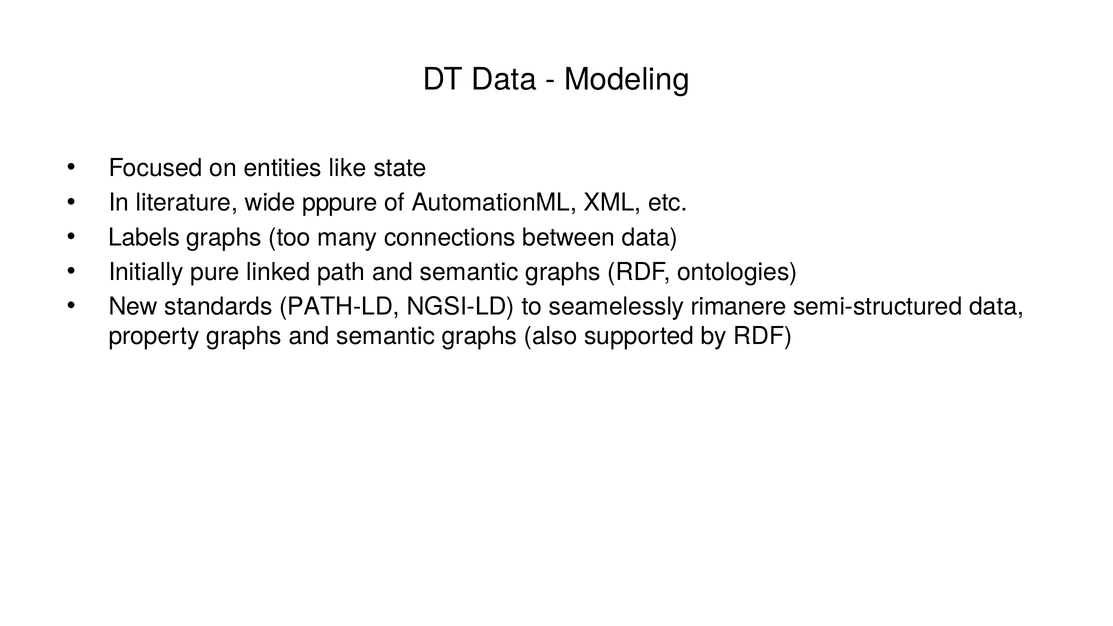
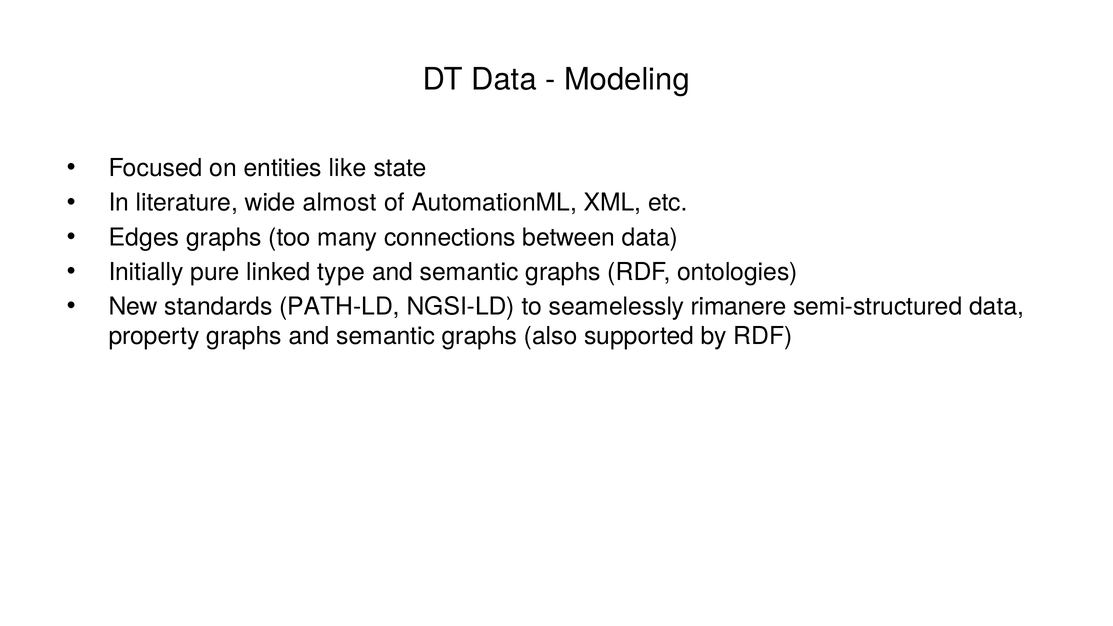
pppure: pppure -> almost
Labels: Labels -> Edges
path: path -> type
